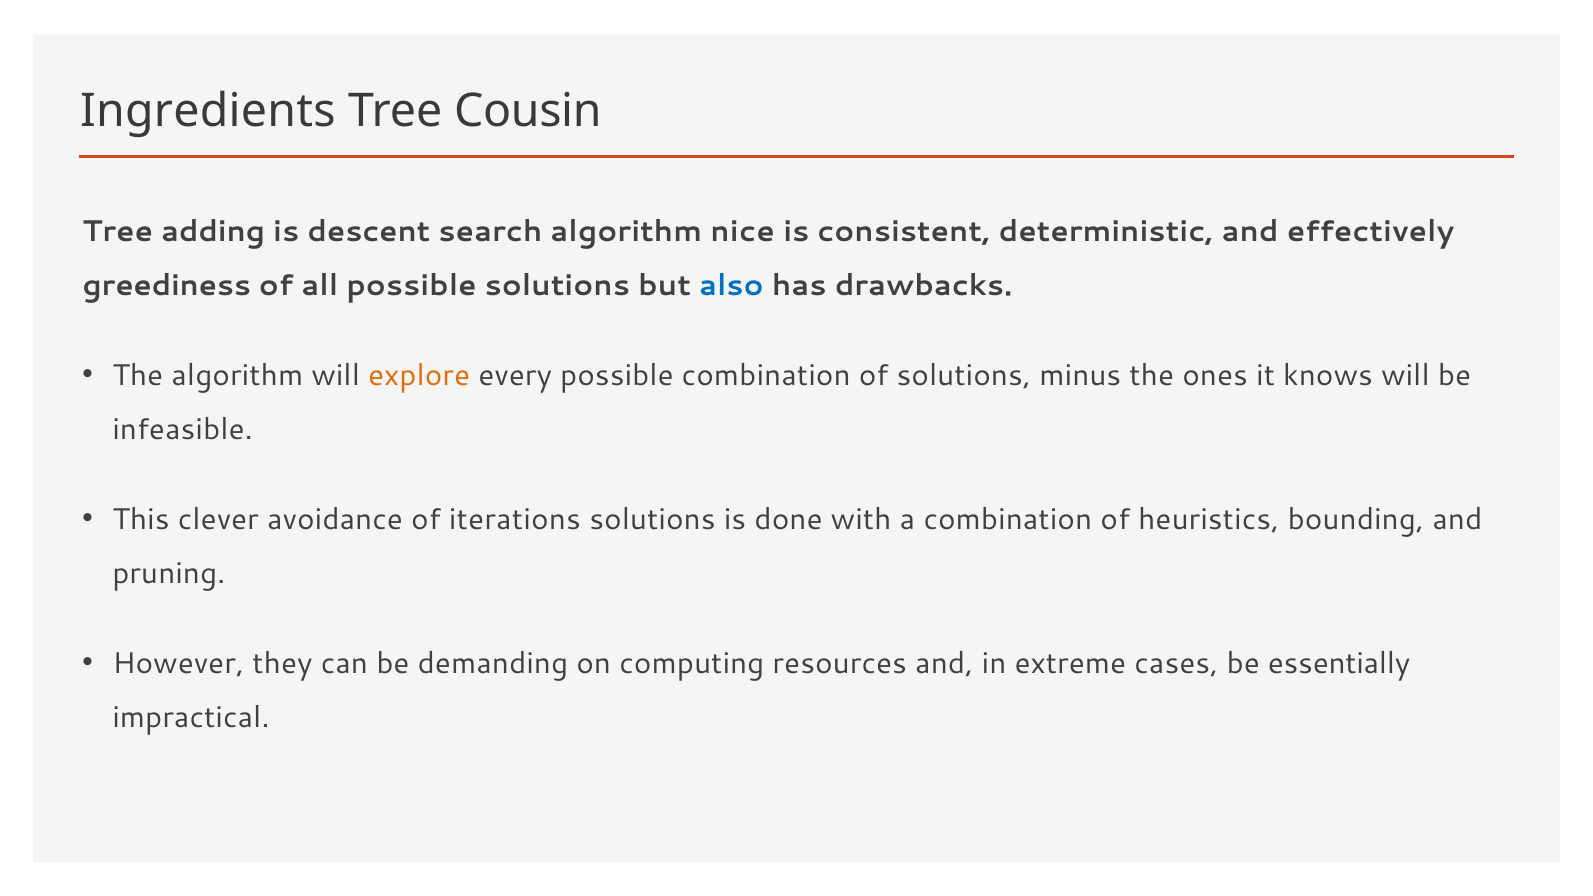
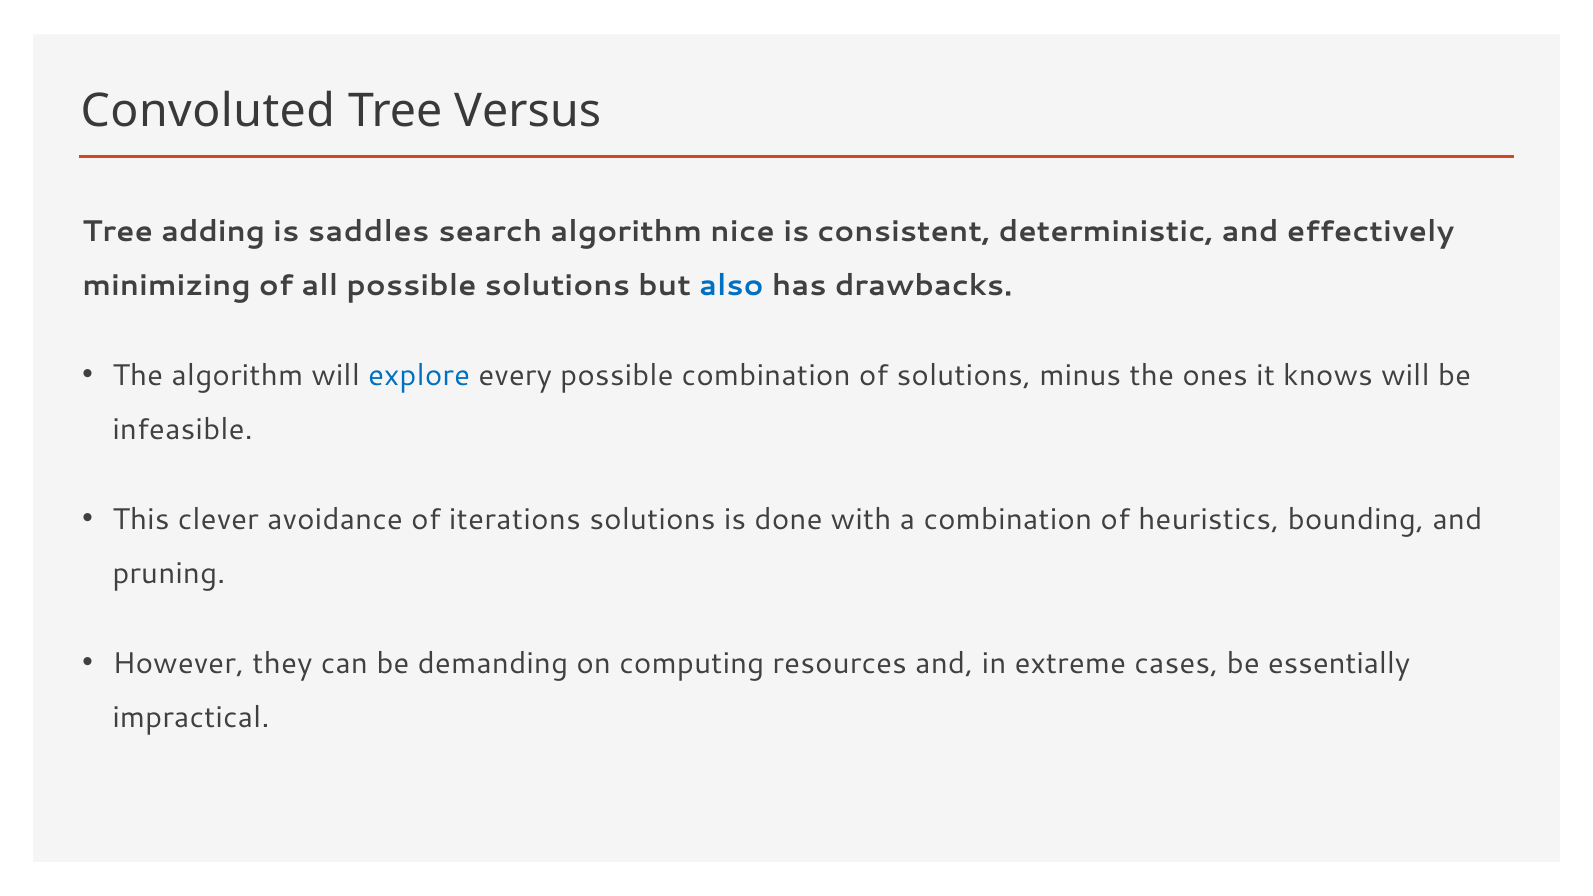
Ingredients: Ingredients -> Convoluted
Cousin: Cousin -> Versus
descent: descent -> saddles
greediness: greediness -> minimizing
explore colour: orange -> blue
